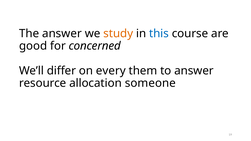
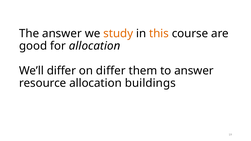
this colour: blue -> orange
for concerned: concerned -> allocation
on every: every -> differ
someone: someone -> buildings
